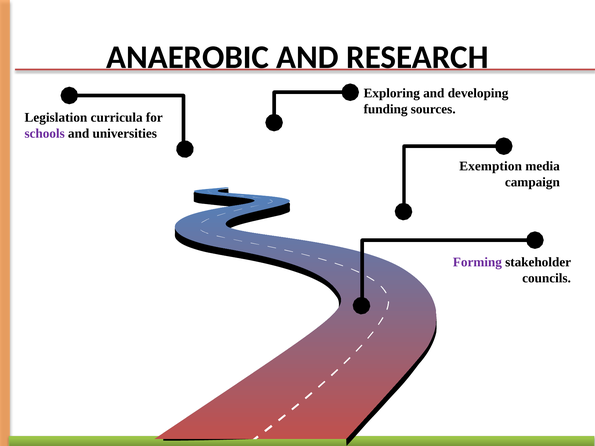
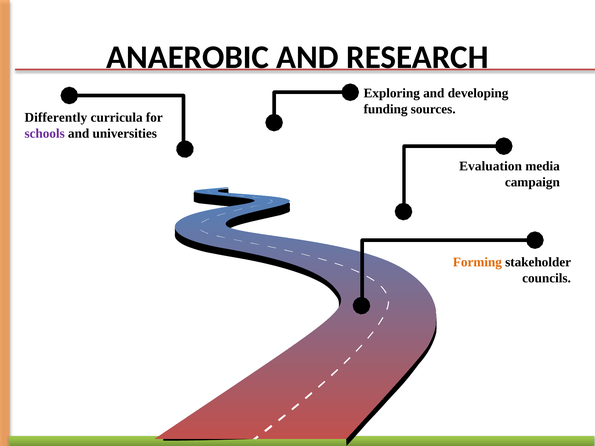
Legislation: Legislation -> Differently
Exemption: Exemption -> Evaluation
Forming colour: purple -> orange
